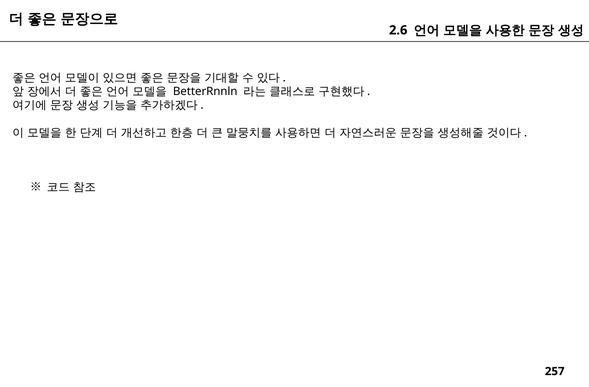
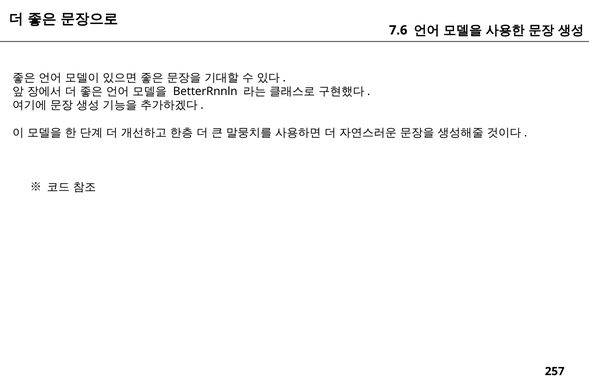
2.6: 2.6 -> 7.6
